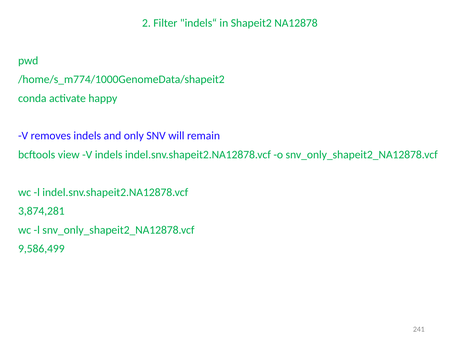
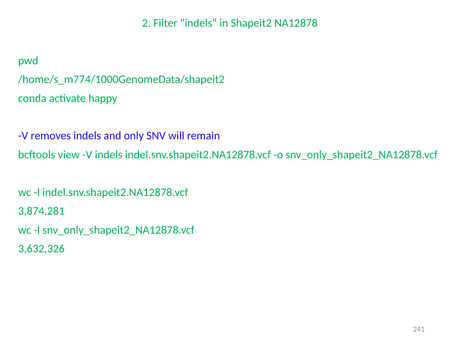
9,586,499: 9,586,499 -> 3,632,326
